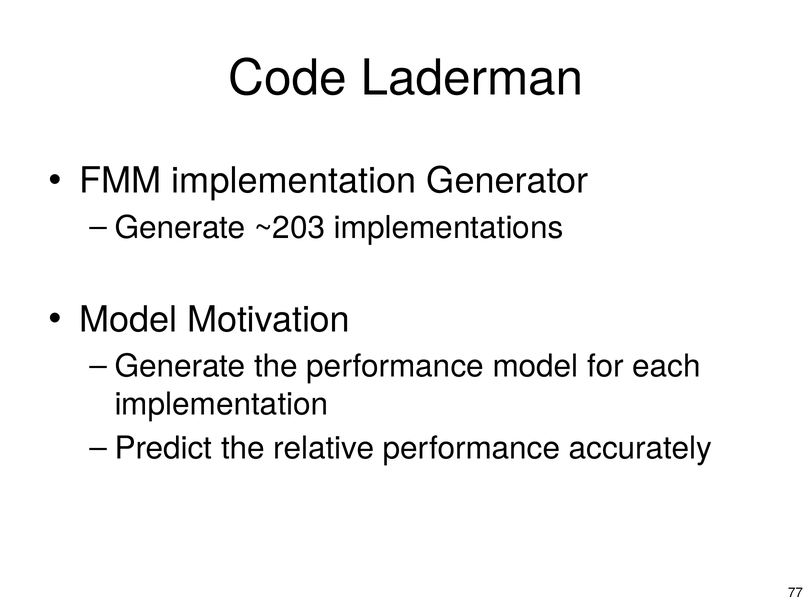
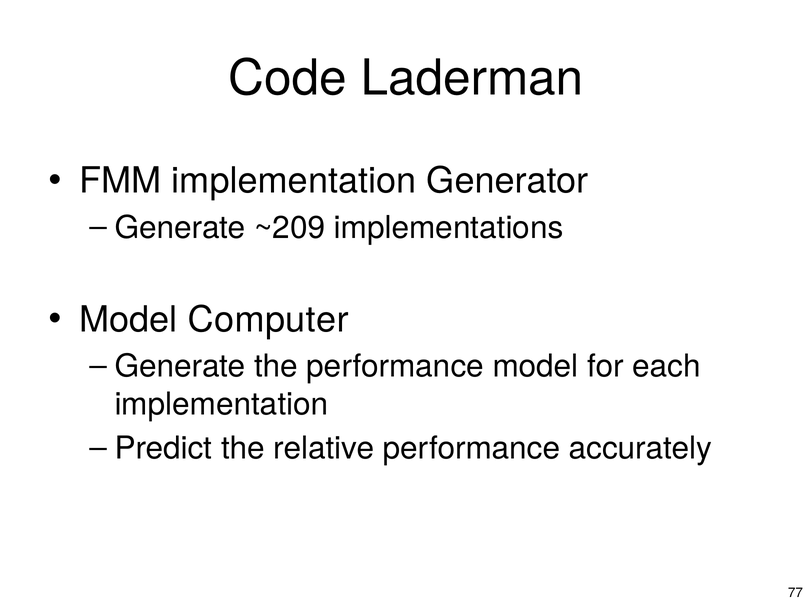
~203: ~203 -> ~209
Motivation: Motivation -> Computer
